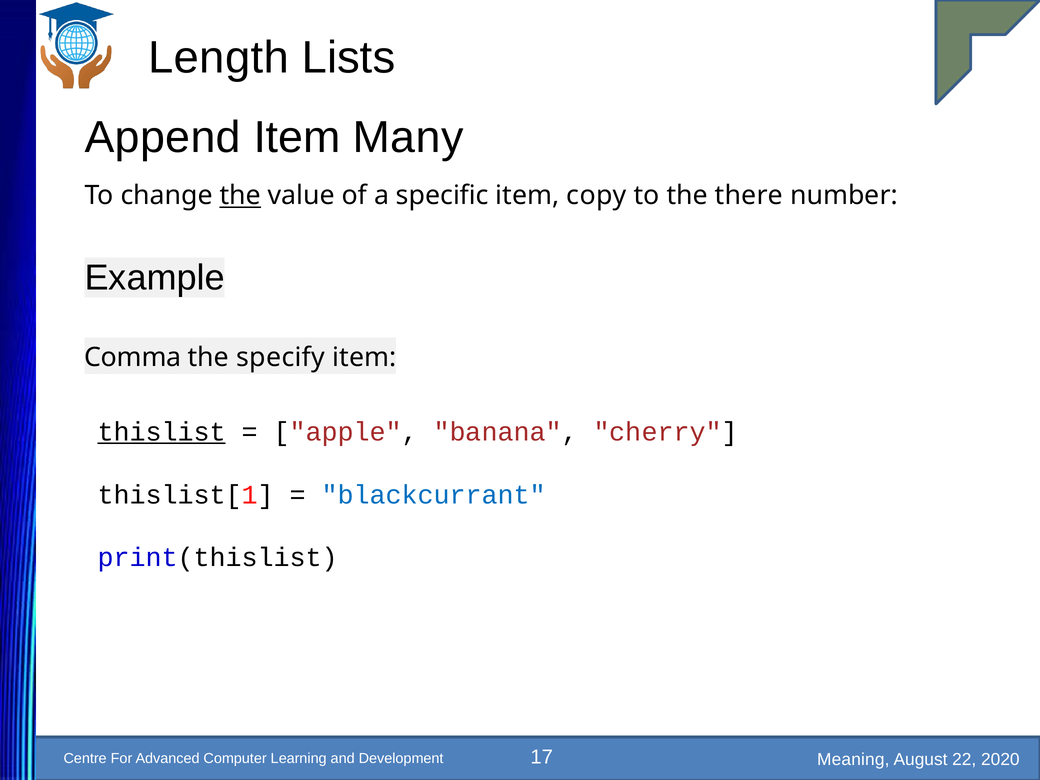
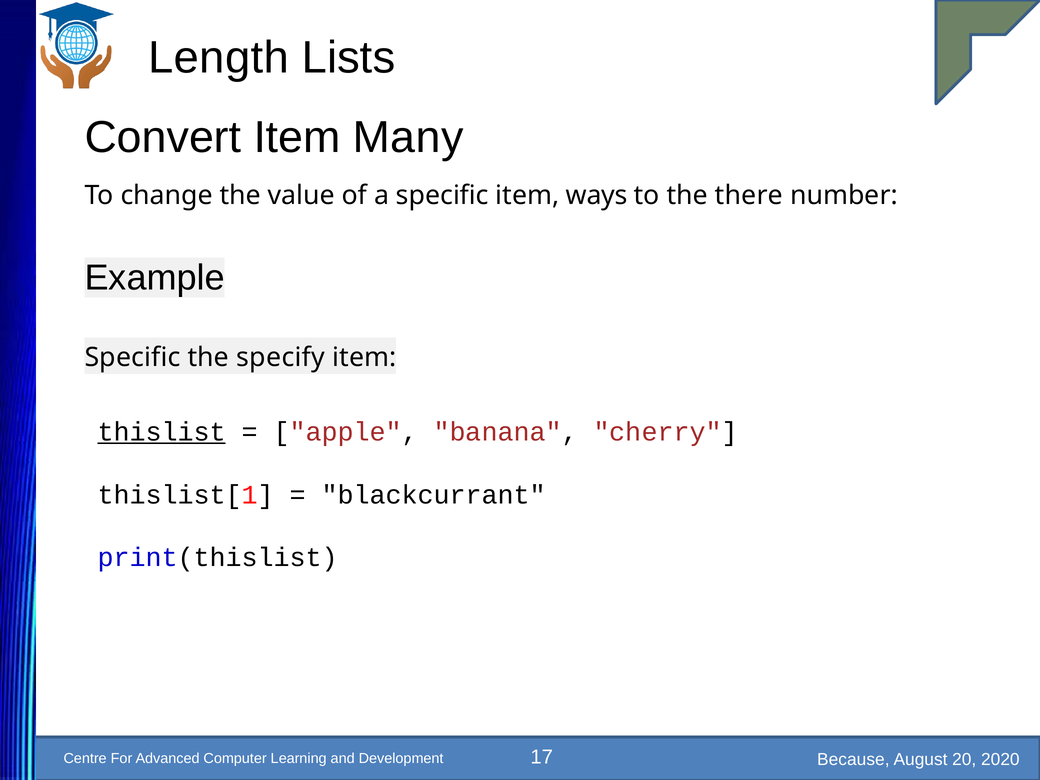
Append: Append -> Convert
the at (240, 196) underline: present -> none
copy: copy -> ways
Comma at (133, 357): Comma -> Specific
blackcurrant colour: blue -> black
Meaning: Meaning -> Because
22: 22 -> 20
